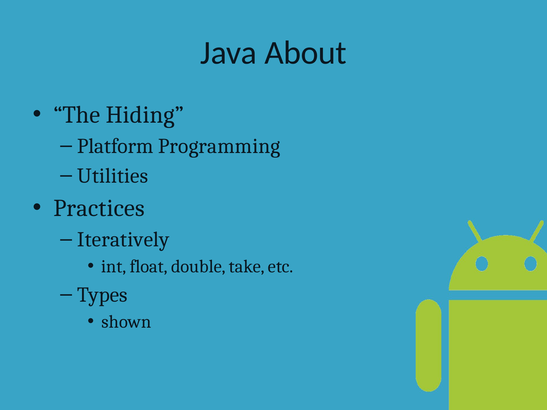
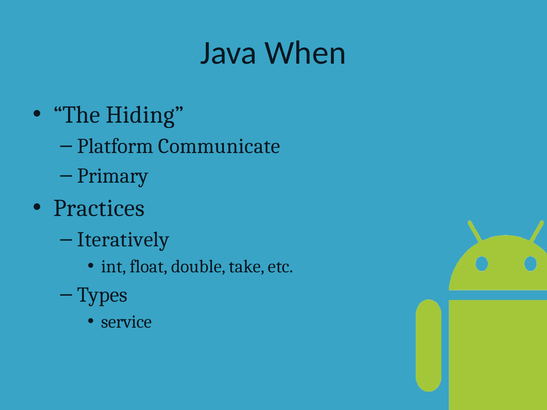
About: About -> When
Programming: Programming -> Communicate
Utilities: Utilities -> Primary
shown: shown -> service
